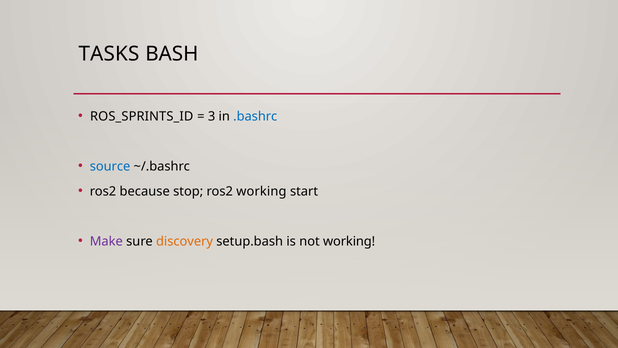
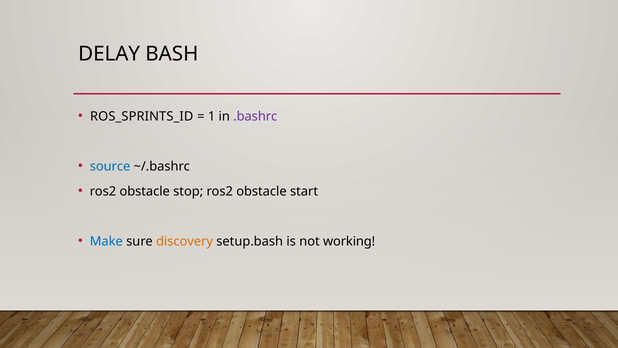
TASKS: TASKS -> DELAY
3: 3 -> 1
.bashrc colour: blue -> purple
because at (145, 191): because -> obstacle
stop ros2 working: working -> obstacle
Make colour: purple -> blue
